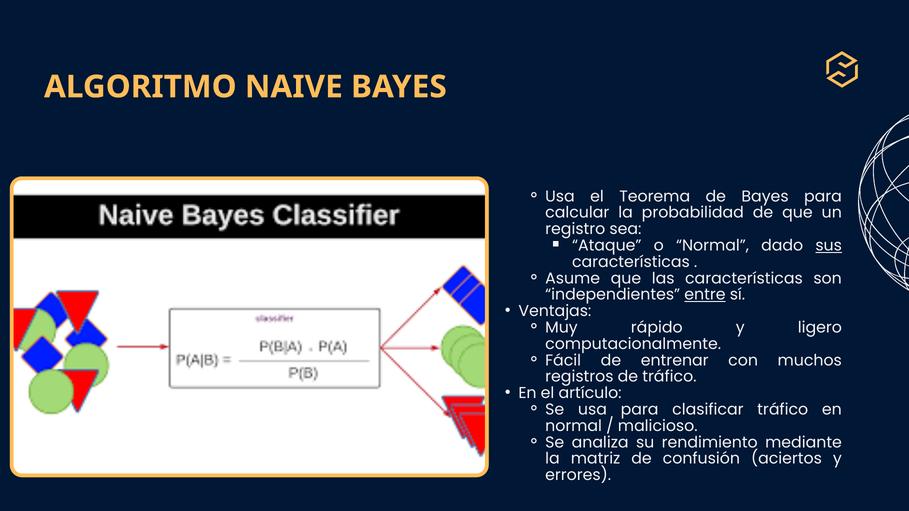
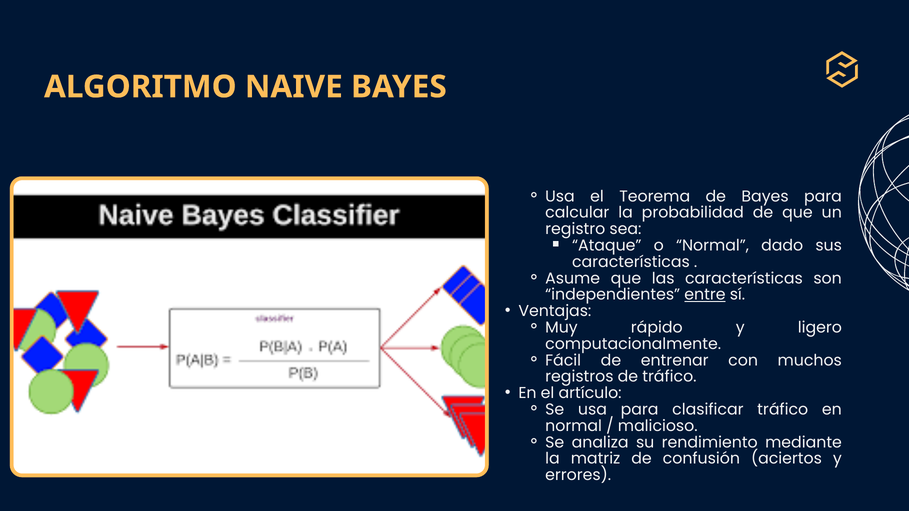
sus underline: present -> none
